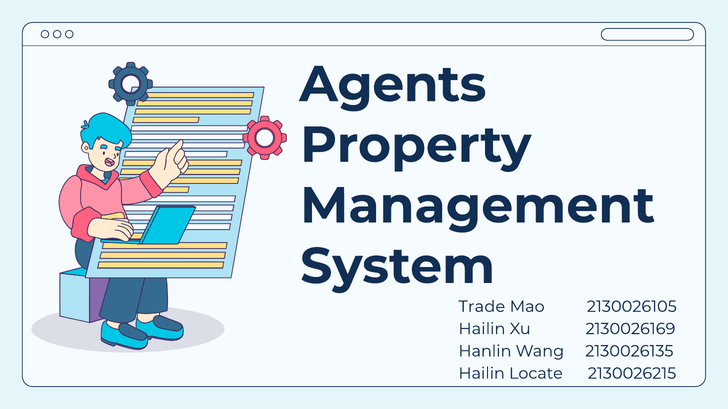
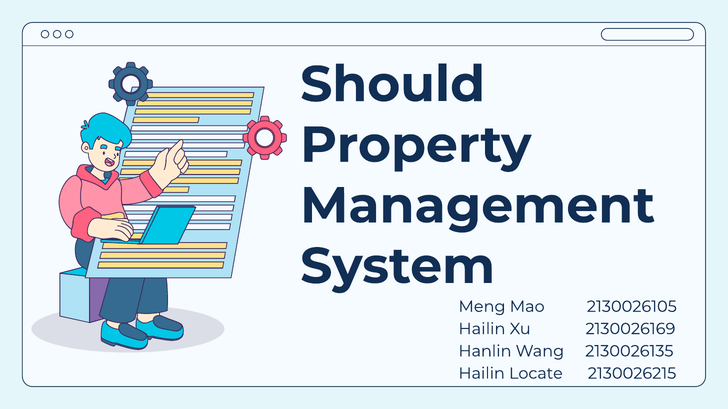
Agents: Agents -> Should
Trade: Trade -> Meng
